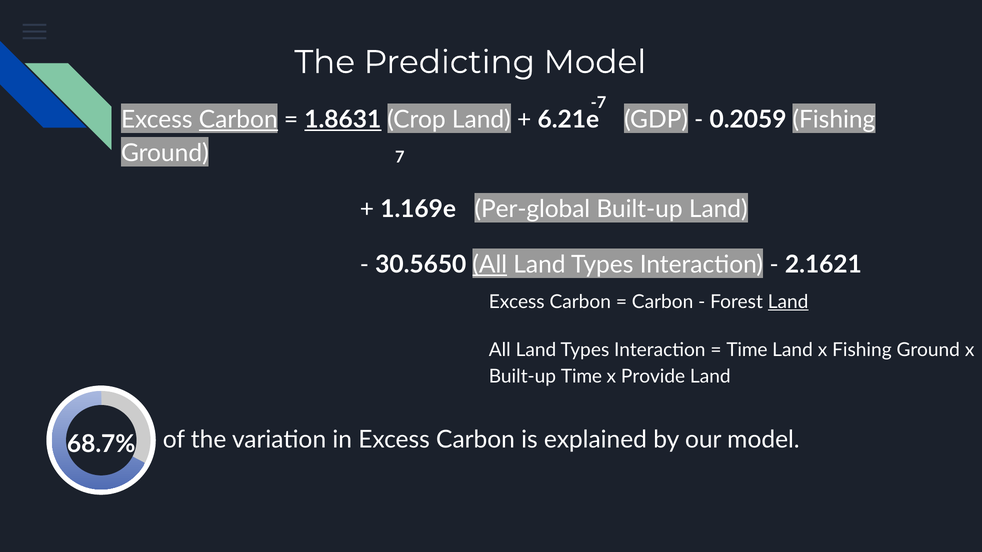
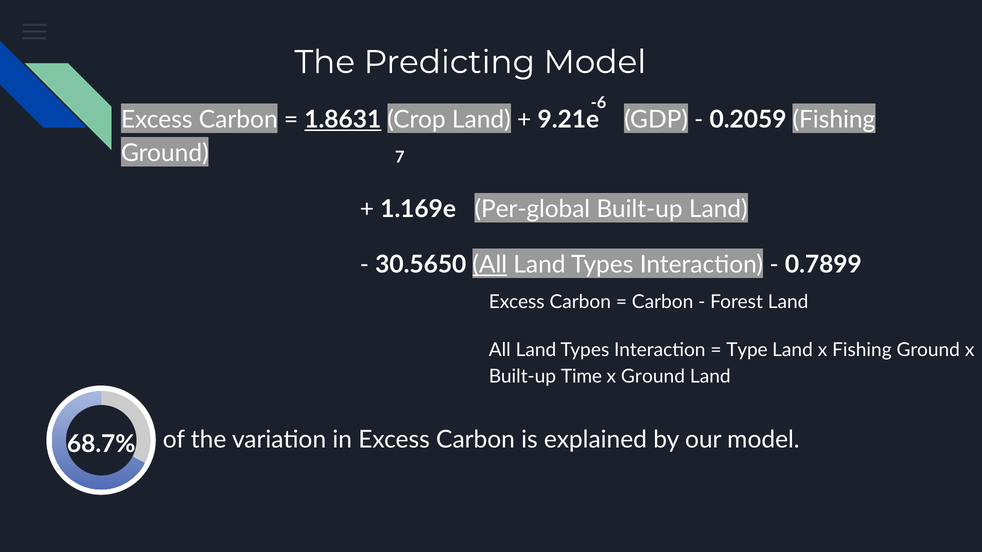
-7: -7 -> -6
Carbon at (238, 120) underline: present -> none
6.21e: 6.21e -> 9.21e
2.1621: 2.1621 -> 0.7899
Land at (788, 302) underline: present -> none
Time at (747, 350): Time -> Type
x Provide: Provide -> Ground
